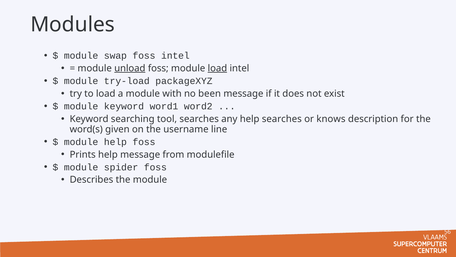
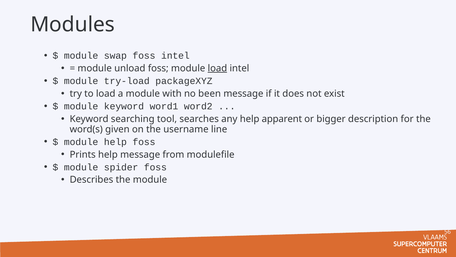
unload underline: present -> none
help searches: searches -> apparent
knows: knows -> bigger
